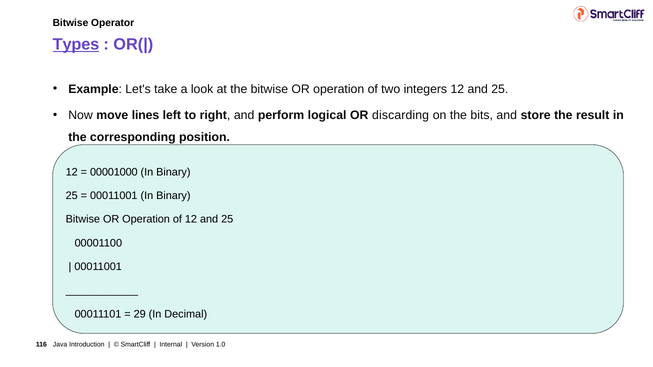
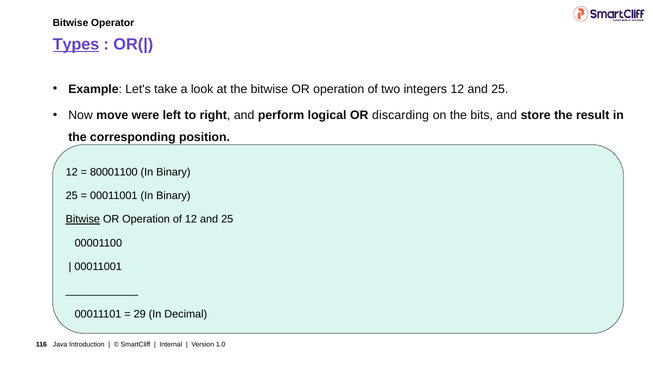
lines: lines -> were
00001000: 00001000 -> 80001100
Bitwise at (83, 220) underline: none -> present
